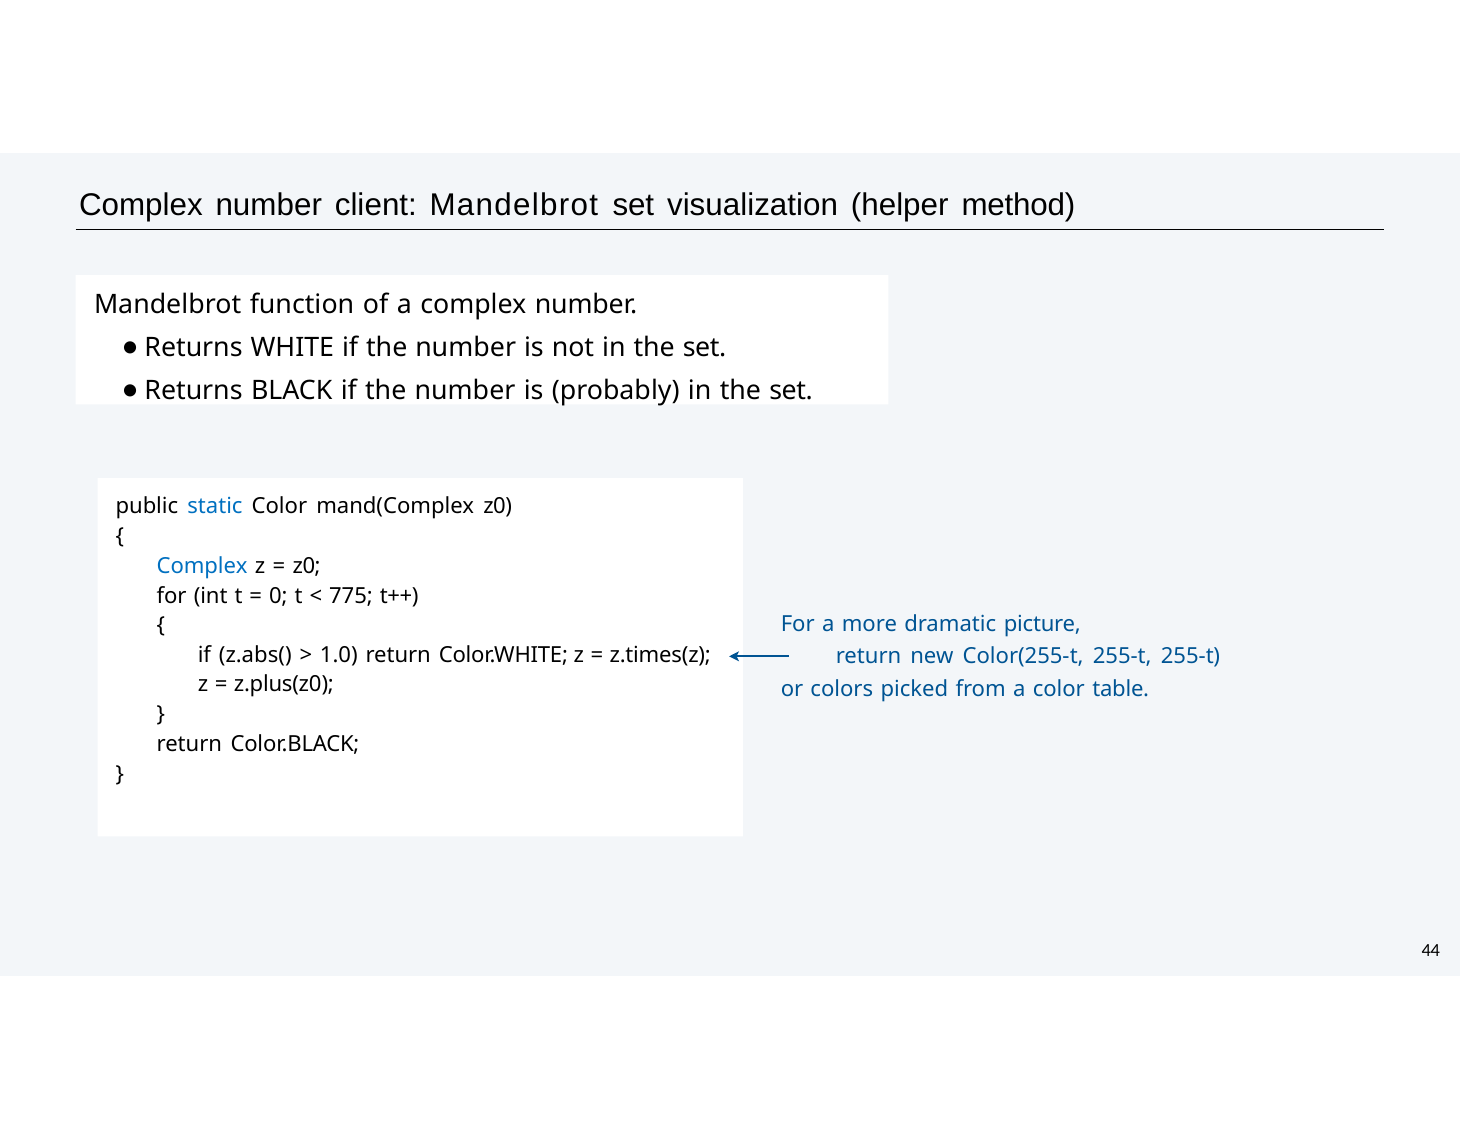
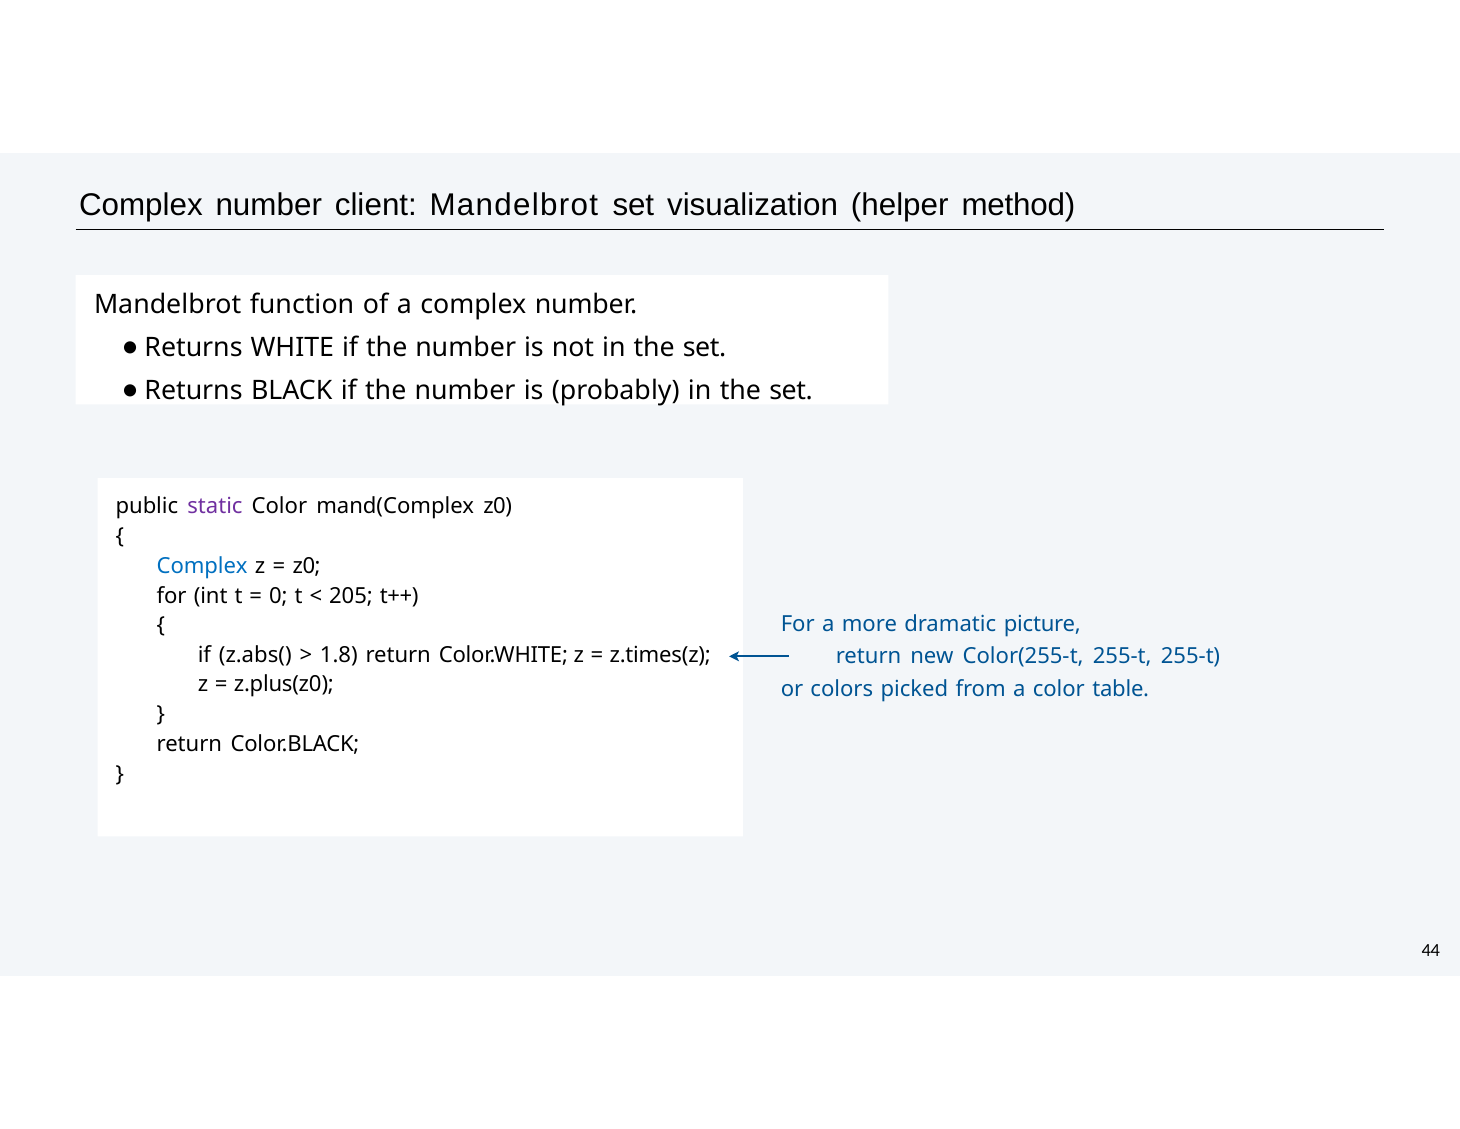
static colour: blue -> purple
775: 775 -> 205
1.0: 1.0 -> 1.8
